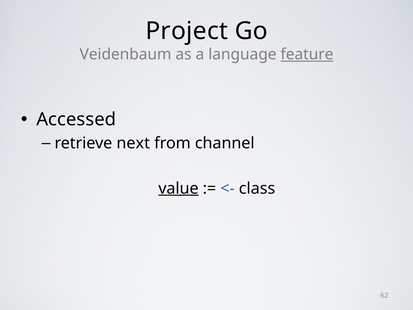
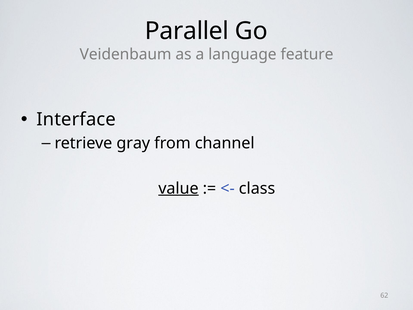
Project: Project -> Parallel
feature underline: present -> none
Accessed: Accessed -> Interface
next: next -> gray
